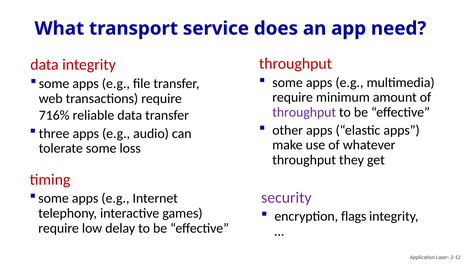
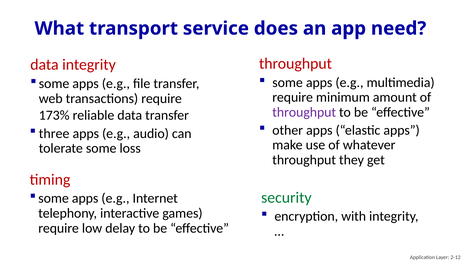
716%: 716% -> 173%
security colour: purple -> green
flags: flags -> with
